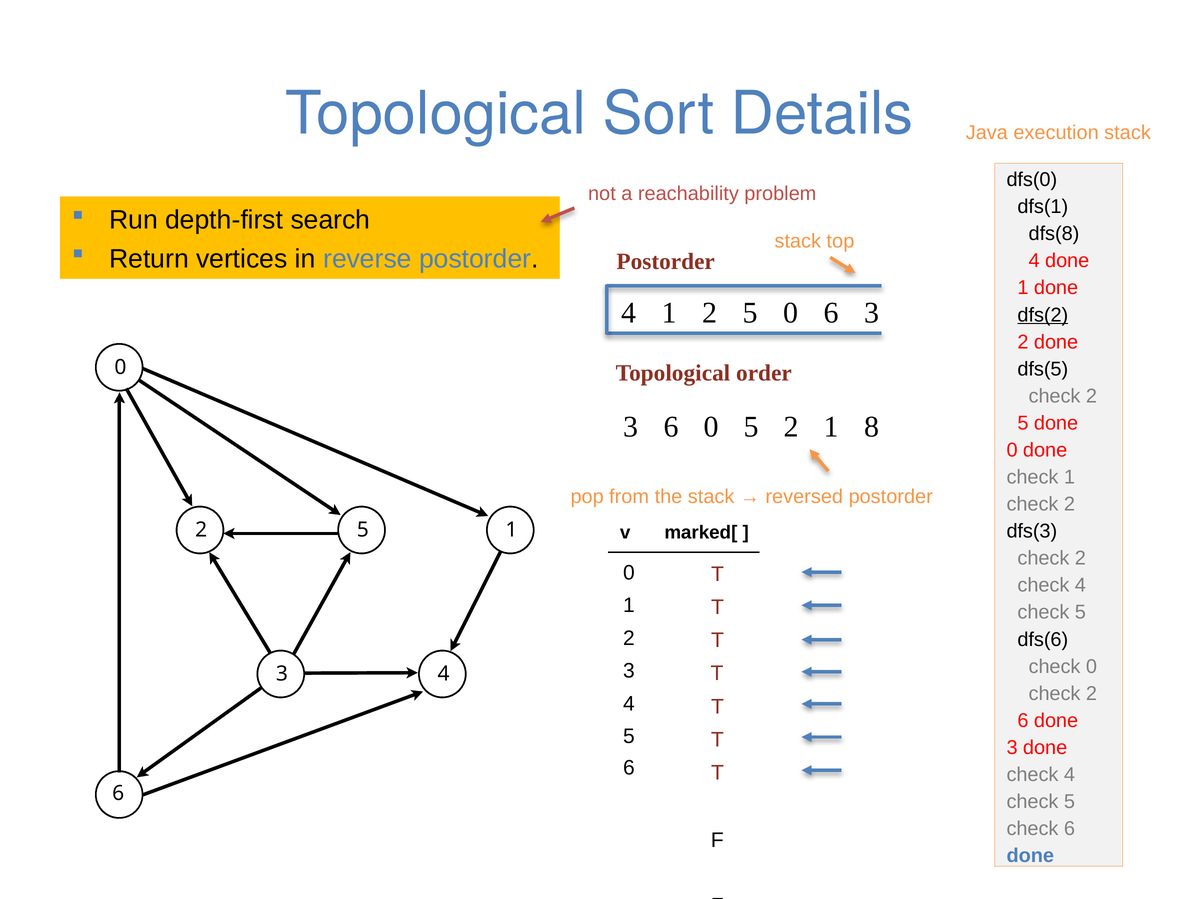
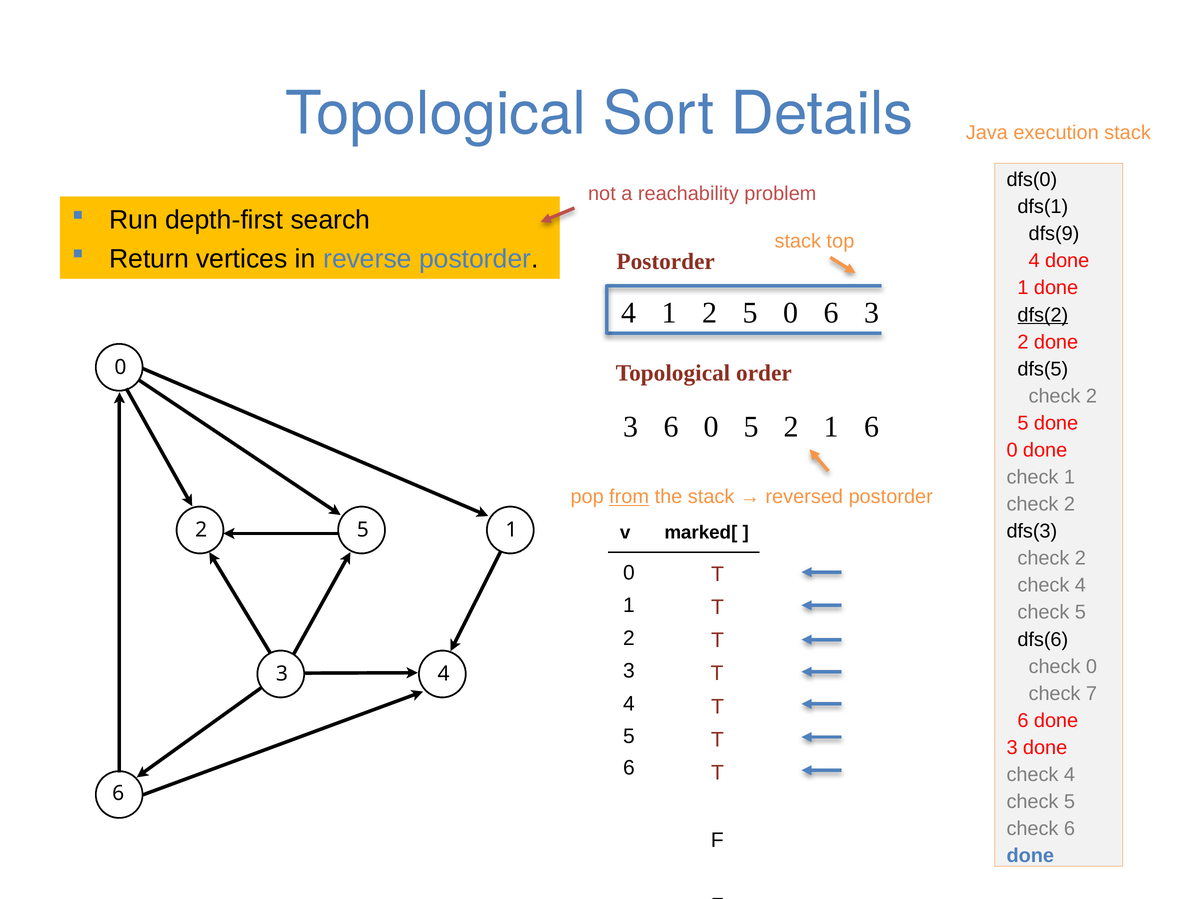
dfs(8: dfs(8 -> dfs(9
1 8: 8 -> 6
from underline: none -> present
2 at (1091, 694): 2 -> 7
